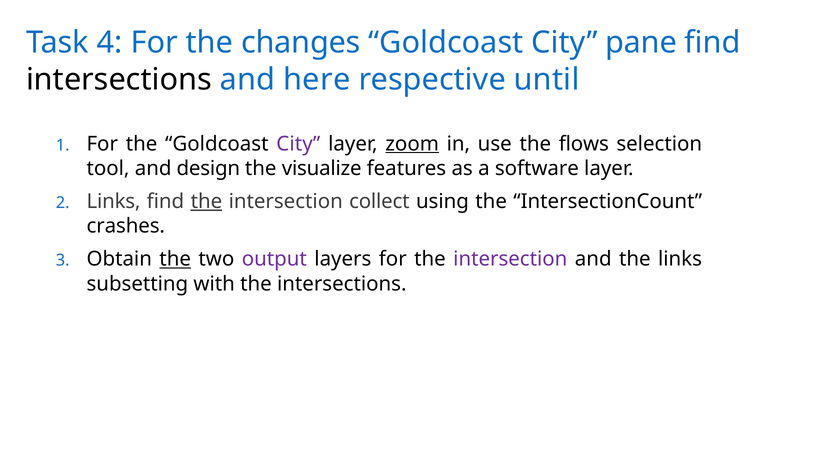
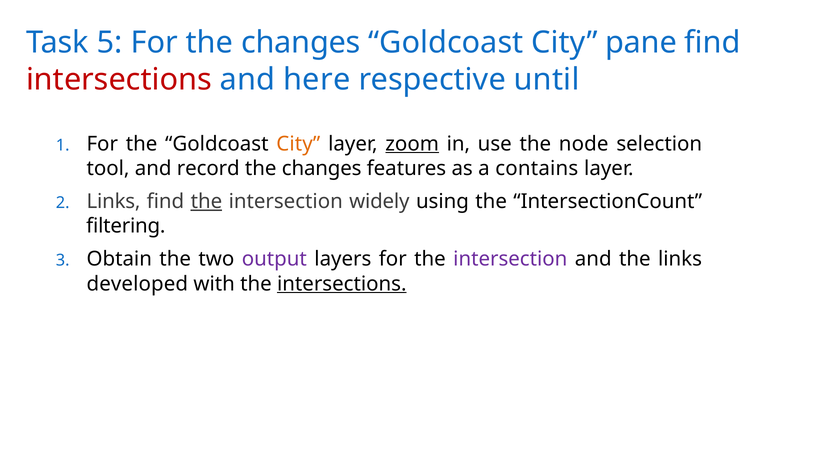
4: 4 -> 5
intersections at (119, 80) colour: black -> red
City at (298, 144) colour: purple -> orange
flows: flows -> node
design: design -> record
visualize at (322, 168): visualize -> changes
software: software -> contains
collect: collect -> widely
crashes: crashes -> filtering
the at (175, 259) underline: present -> none
subsetting: subsetting -> developed
intersections at (342, 284) underline: none -> present
